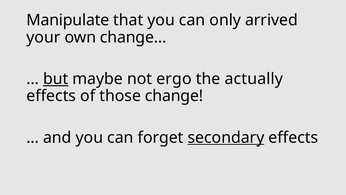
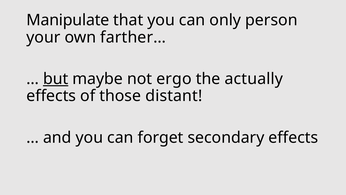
arrived: arrived -> person
change…: change… -> farther…
change: change -> distant
secondary underline: present -> none
